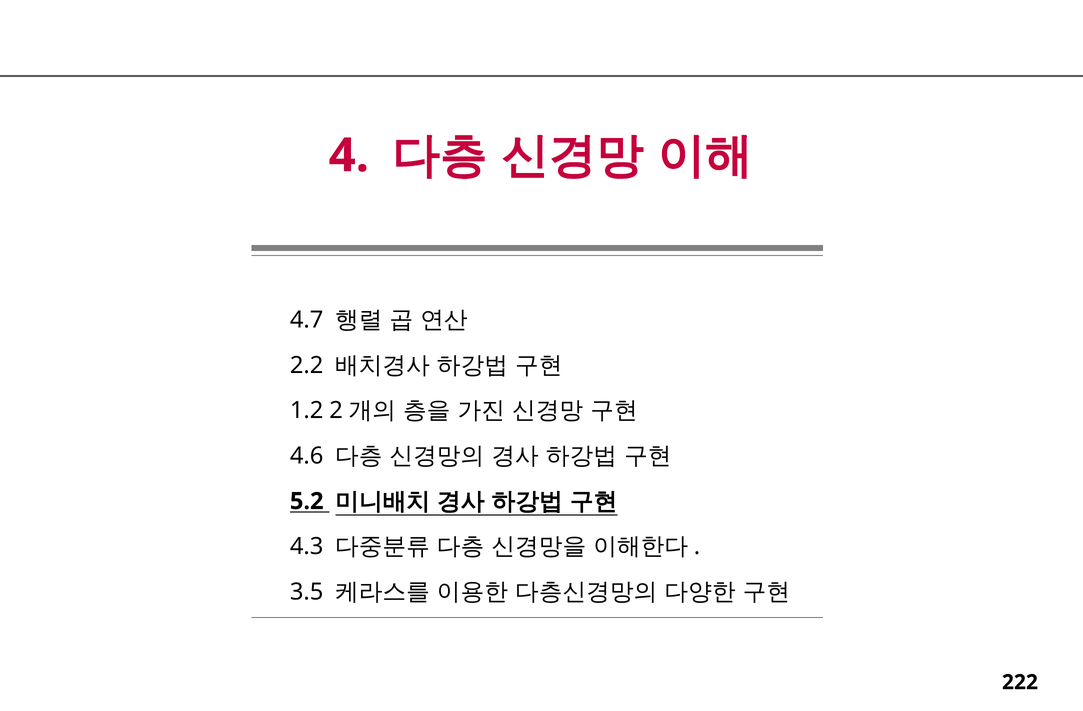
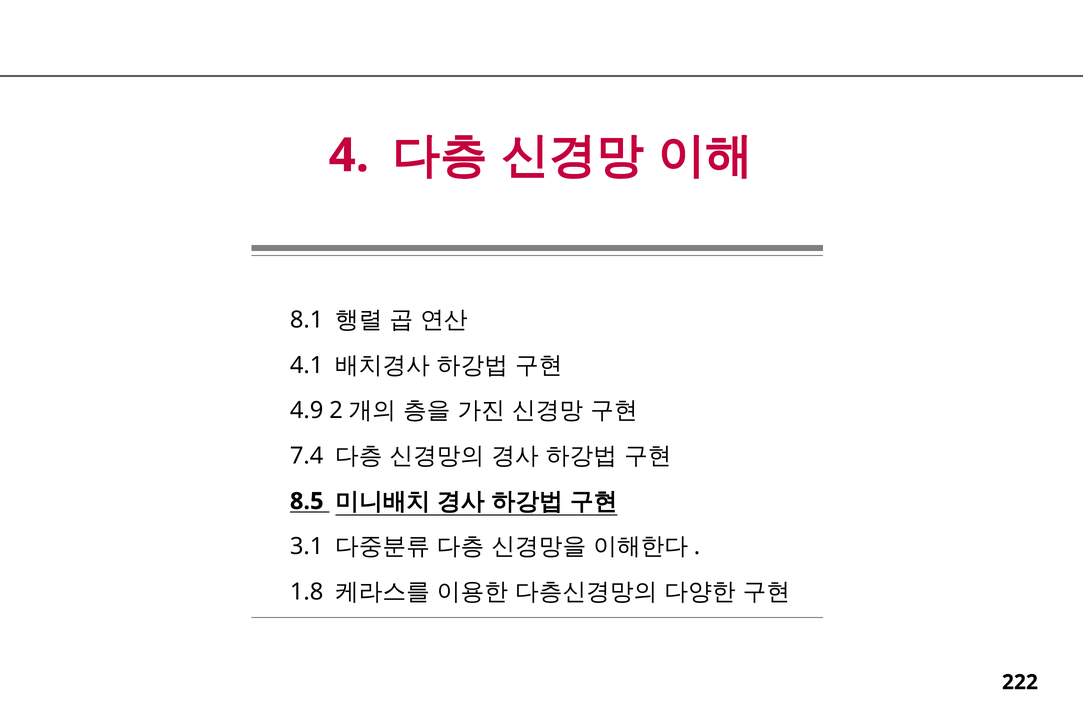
4.7: 4.7 -> 8.1
2.2: 2.2 -> 4.1
1.2: 1.2 -> 4.9
4.6: 4.6 -> 7.4
5.2: 5.2 -> 8.5
4.3: 4.3 -> 3.1
3.5: 3.5 -> 1.8
